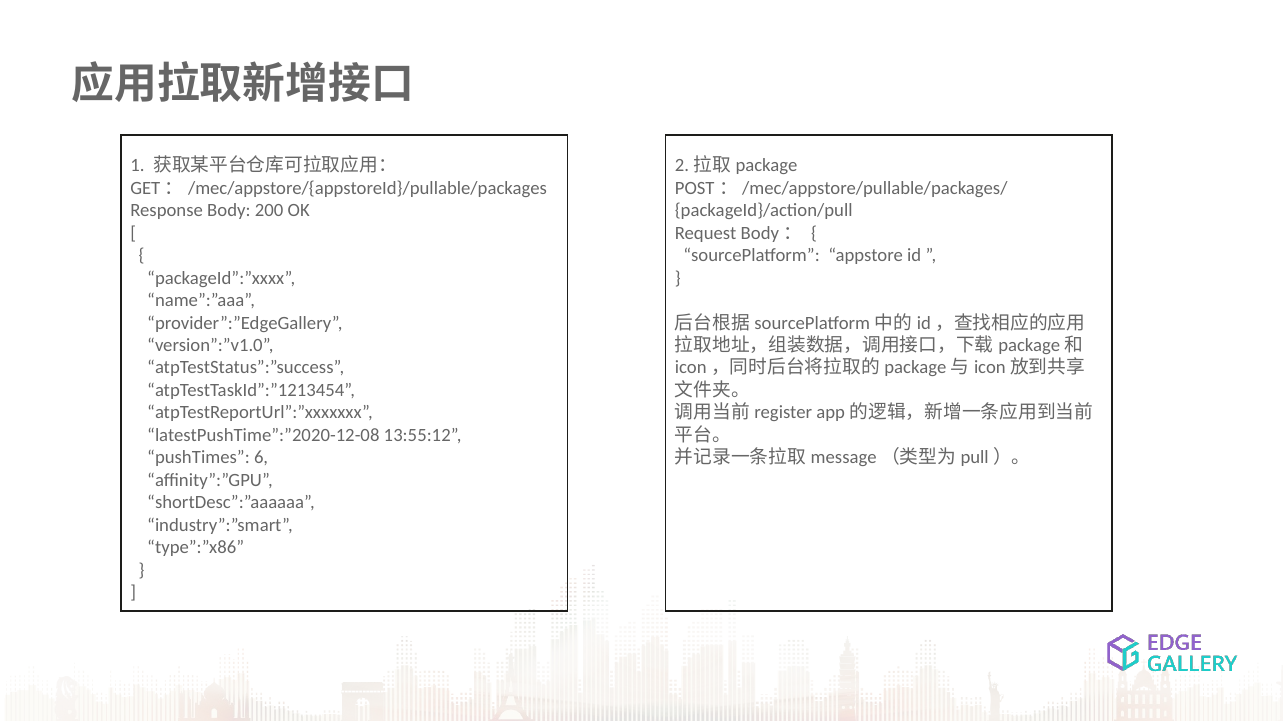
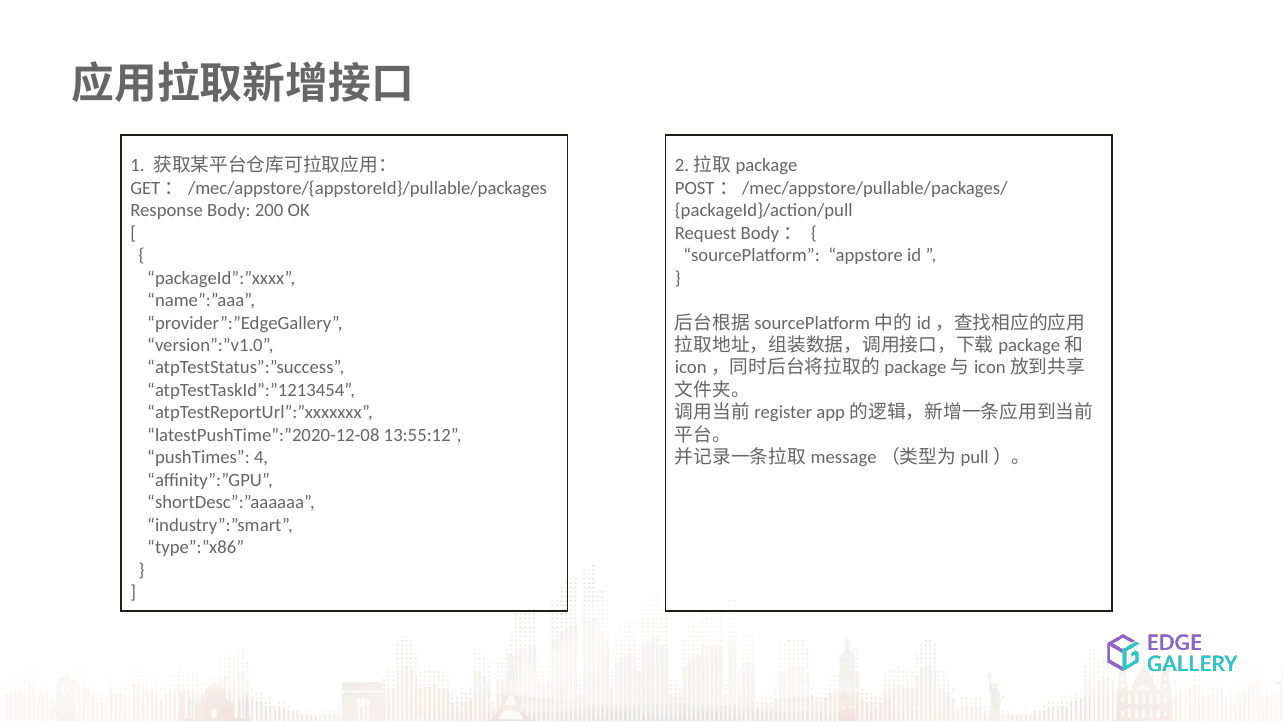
6: 6 -> 4
